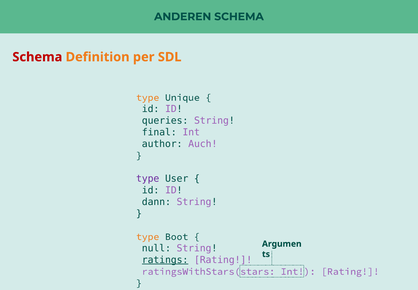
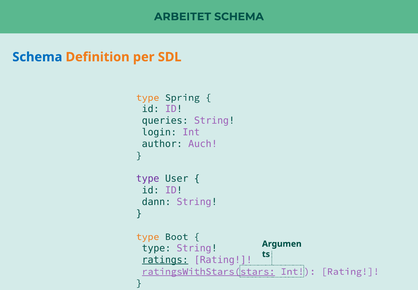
ANDEREN: ANDEREN -> ARBEITET
Schema at (37, 57) colour: red -> blue
Unique: Unique -> Spring
final: final -> login
null at (156, 248): null -> type
ratingsWithStars(stars underline: none -> present
